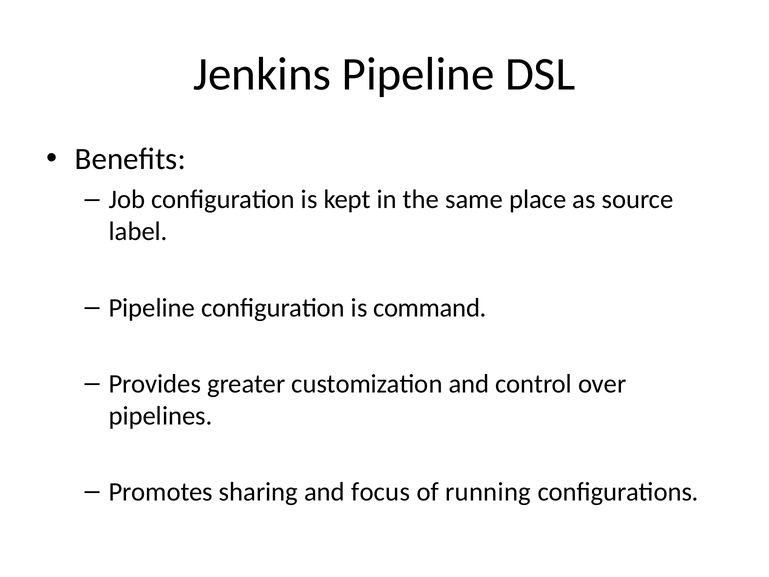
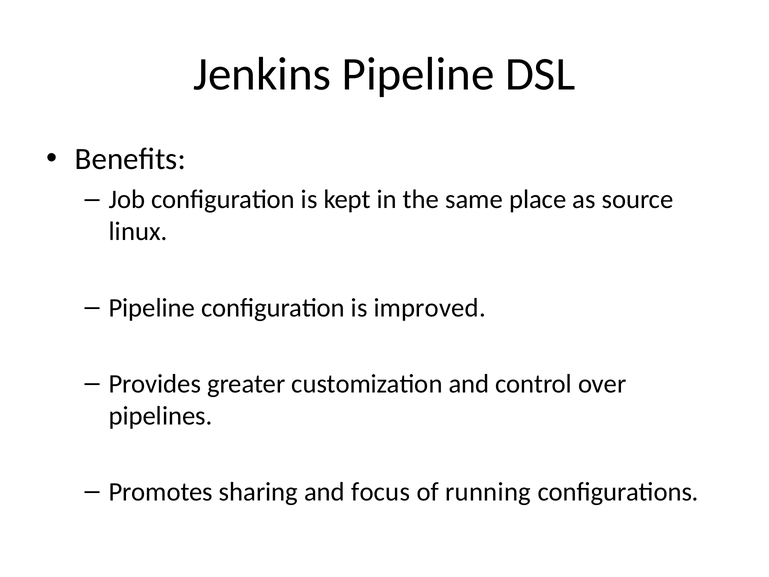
label: label -> linux
command: command -> improved
